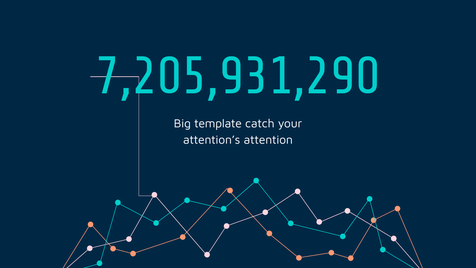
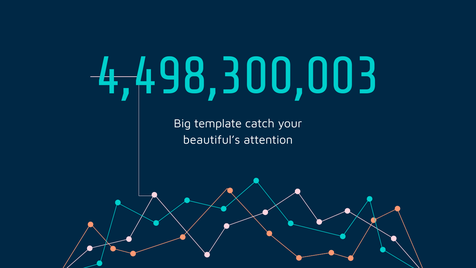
7,205,931,290: 7,205,931,290 -> 4,498,300,003
attention’s: attention’s -> beautiful’s
